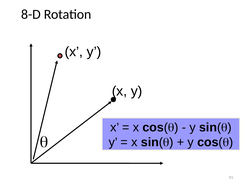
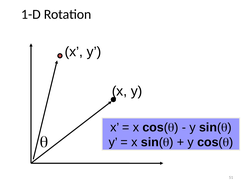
8-D: 8-D -> 1-D
